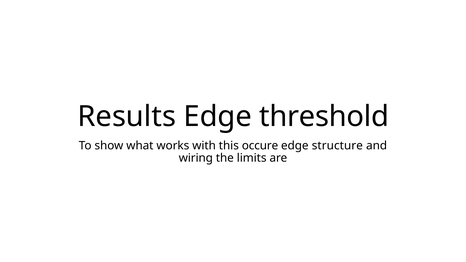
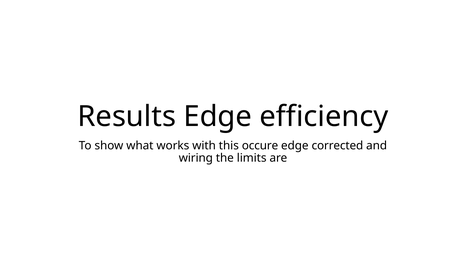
threshold: threshold -> efficiency
structure: structure -> corrected
